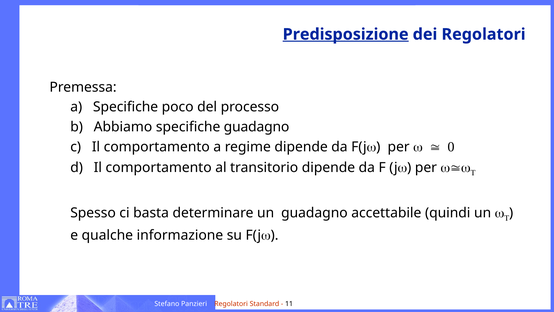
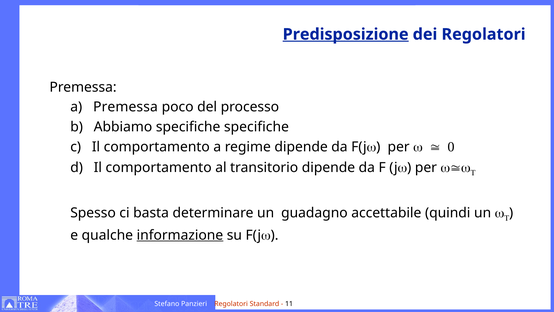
a Specifiche: Specifiche -> Premessa
specifiche guadagno: guadagno -> specifiche
informazione underline: none -> present
